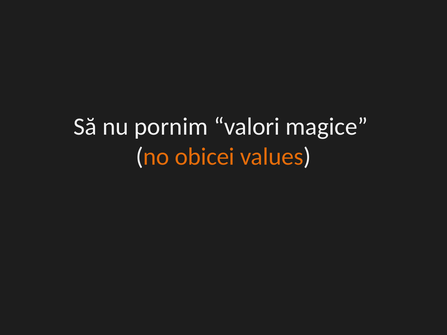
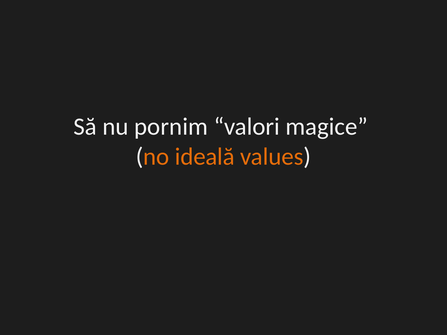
obicei: obicei -> ideală
